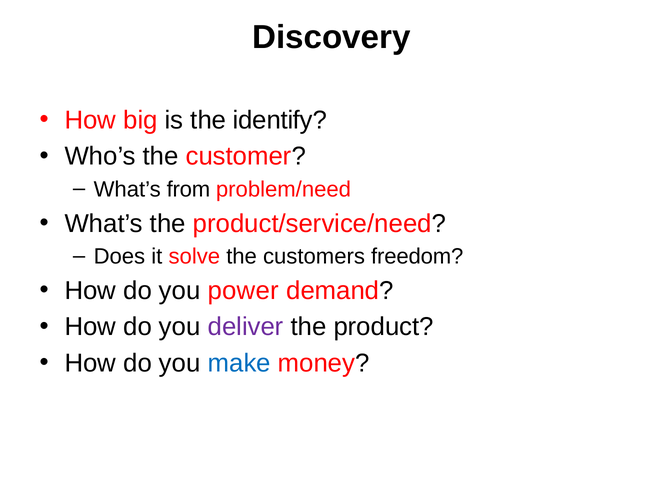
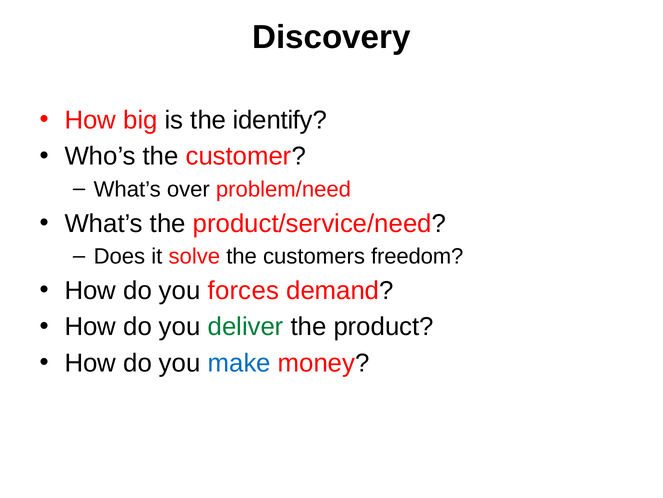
from: from -> over
power: power -> forces
deliver colour: purple -> green
